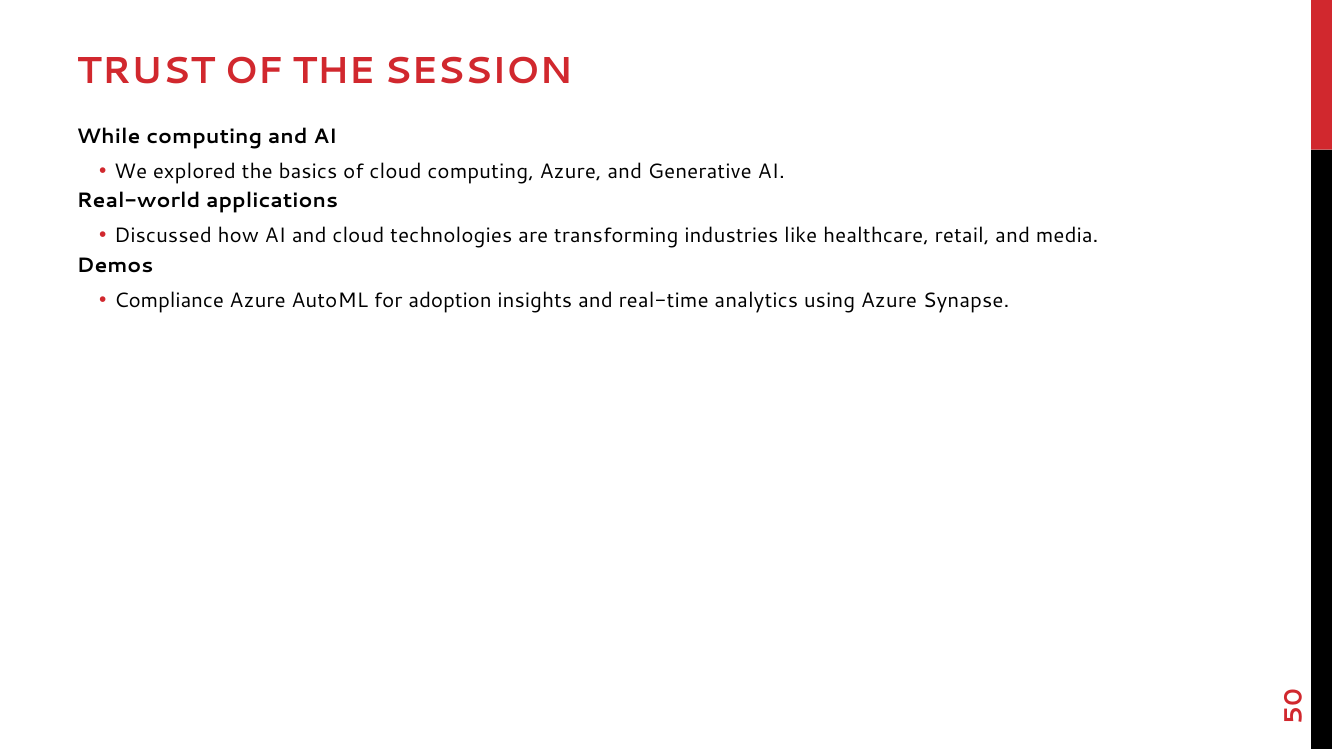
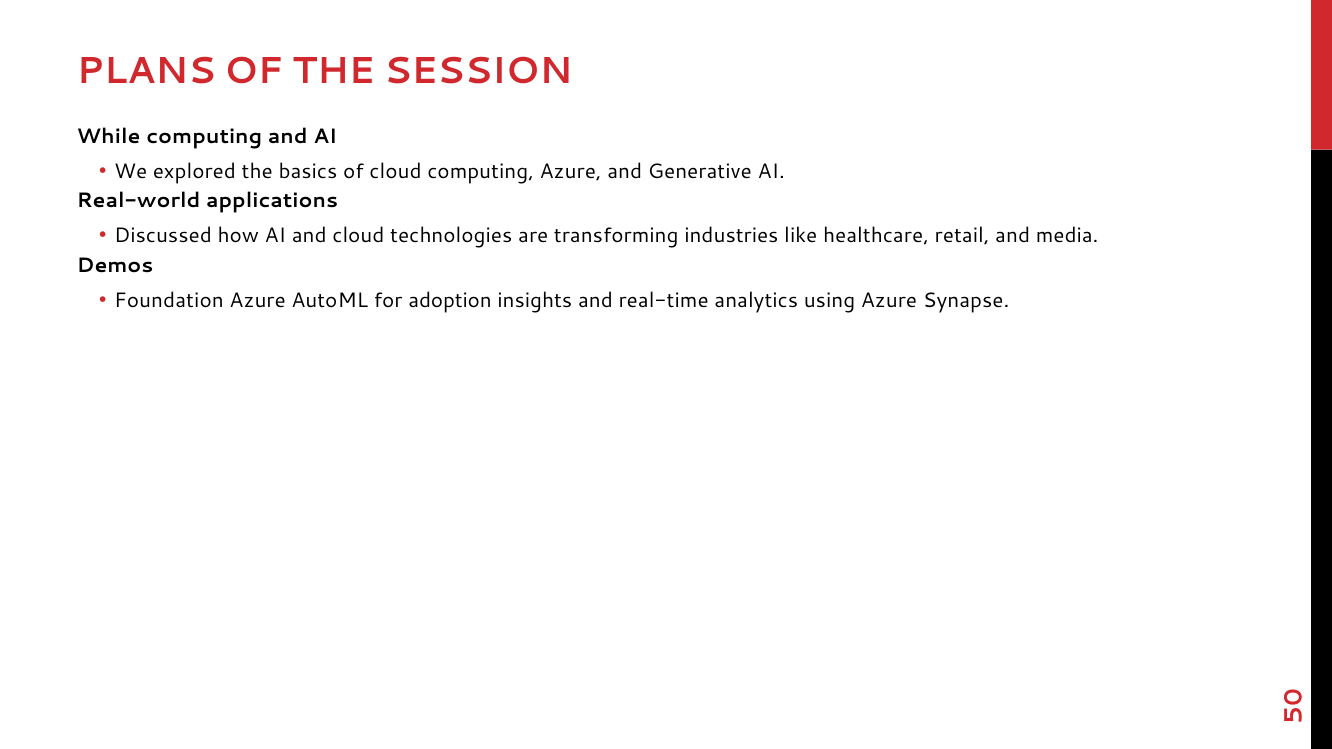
TRUST: TRUST -> PLANS
Compliance: Compliance -> Foundation
